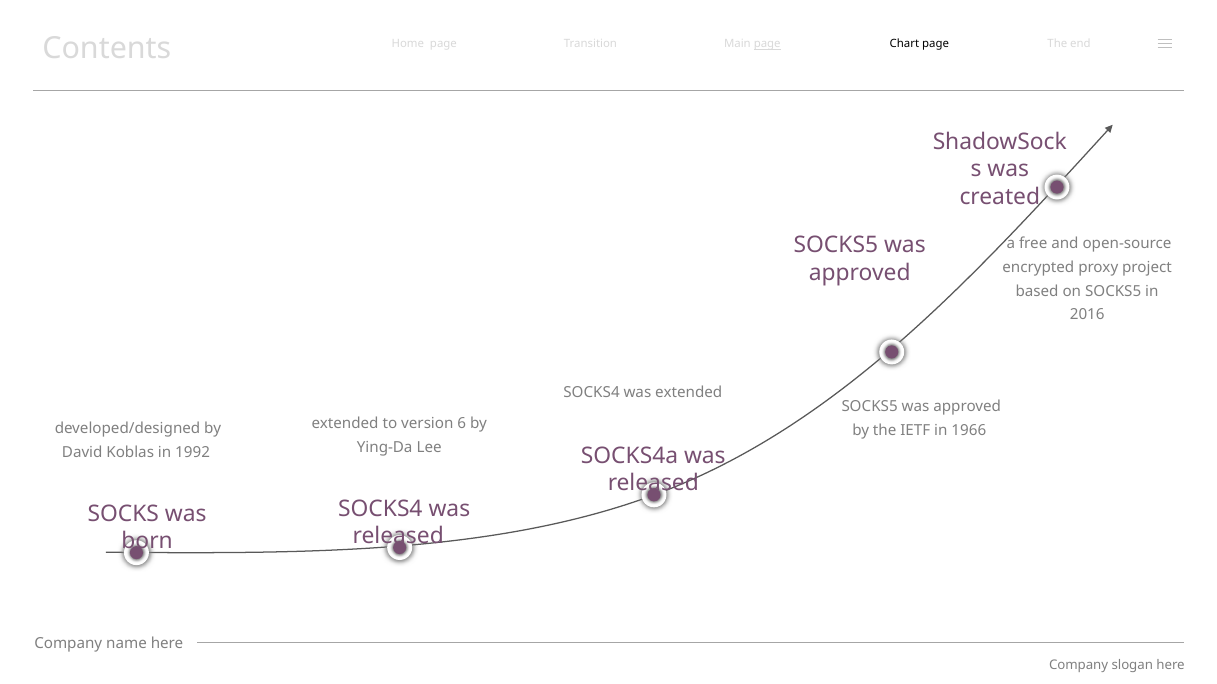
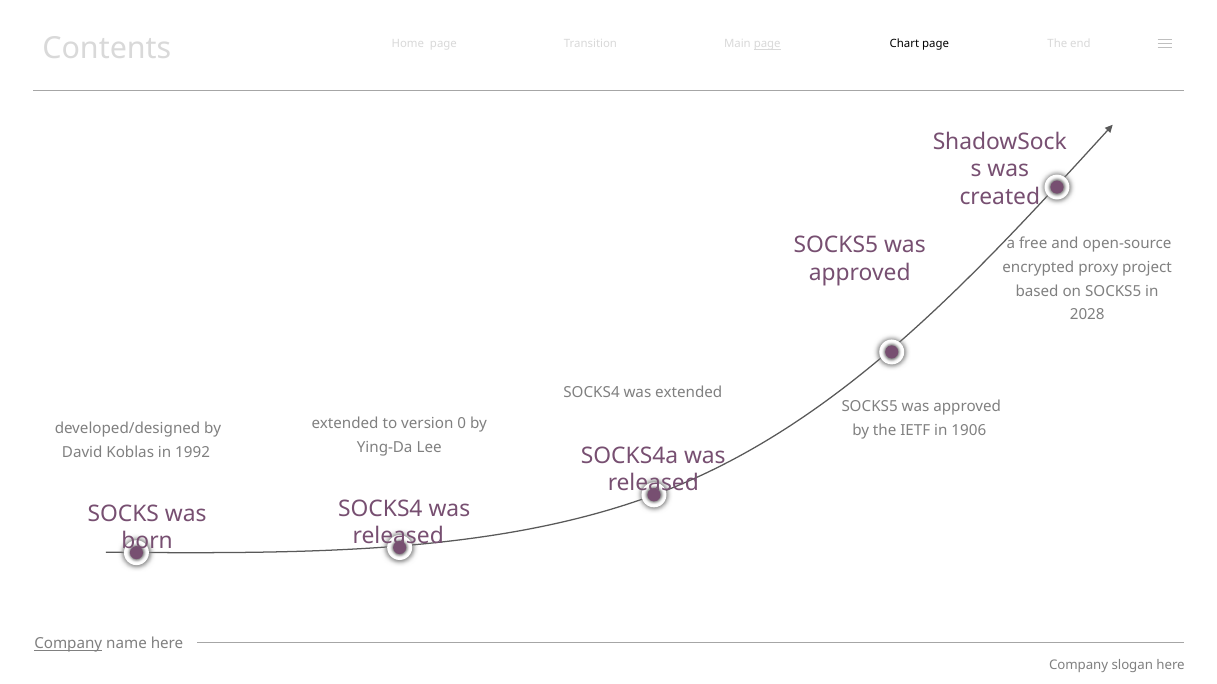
2016: 2016 -> 2028
6: 6 -> 0
1966: 1966 -> 1906
Company at (68, 644) underline: none -> present
